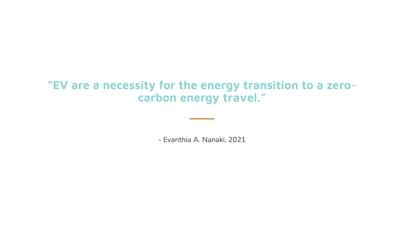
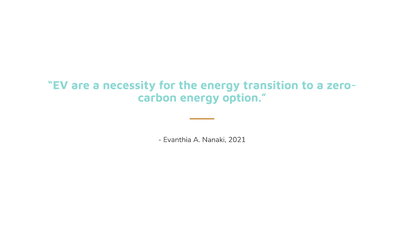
travel: travel -> option
